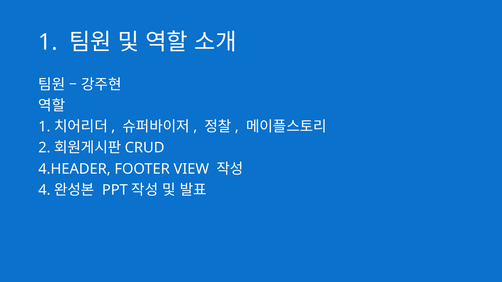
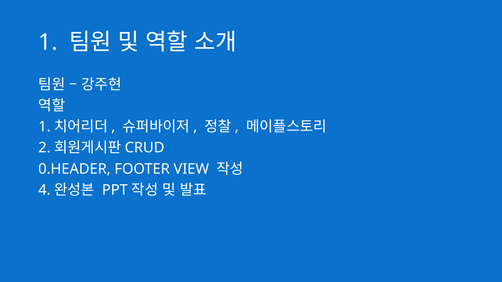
4.HEADER: 4.HEADER -> 0.HEADER
